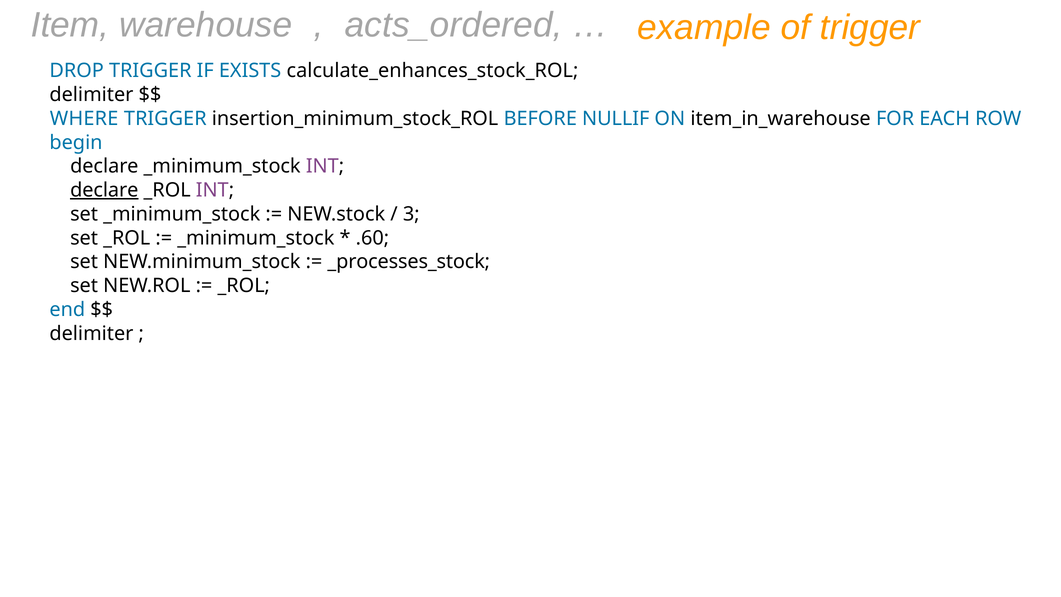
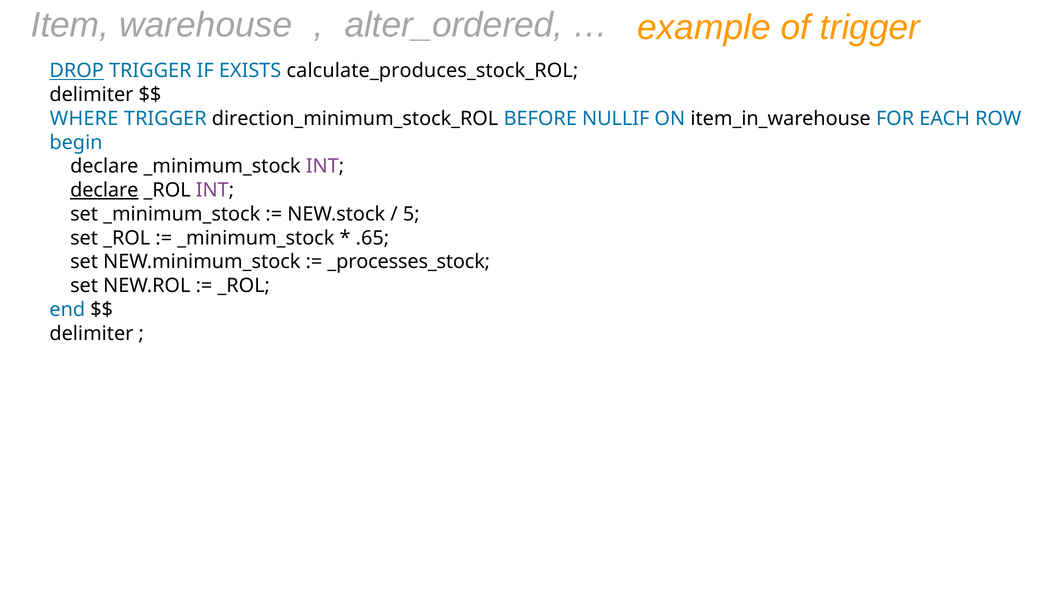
acts_ordered: acts_ordered -> alter_ordered
DROP underline: none -> present
calculate_enhances_stock_ROL: calculate_enhances_stock_ROL -> calculate_produces_stock_ROL
insertion_minimum_stock_ROL: insertion_minimum_stock_ROL -> direction_minimum_stock_ROL
3: 3 -> 5
.60: .60 -> .65
